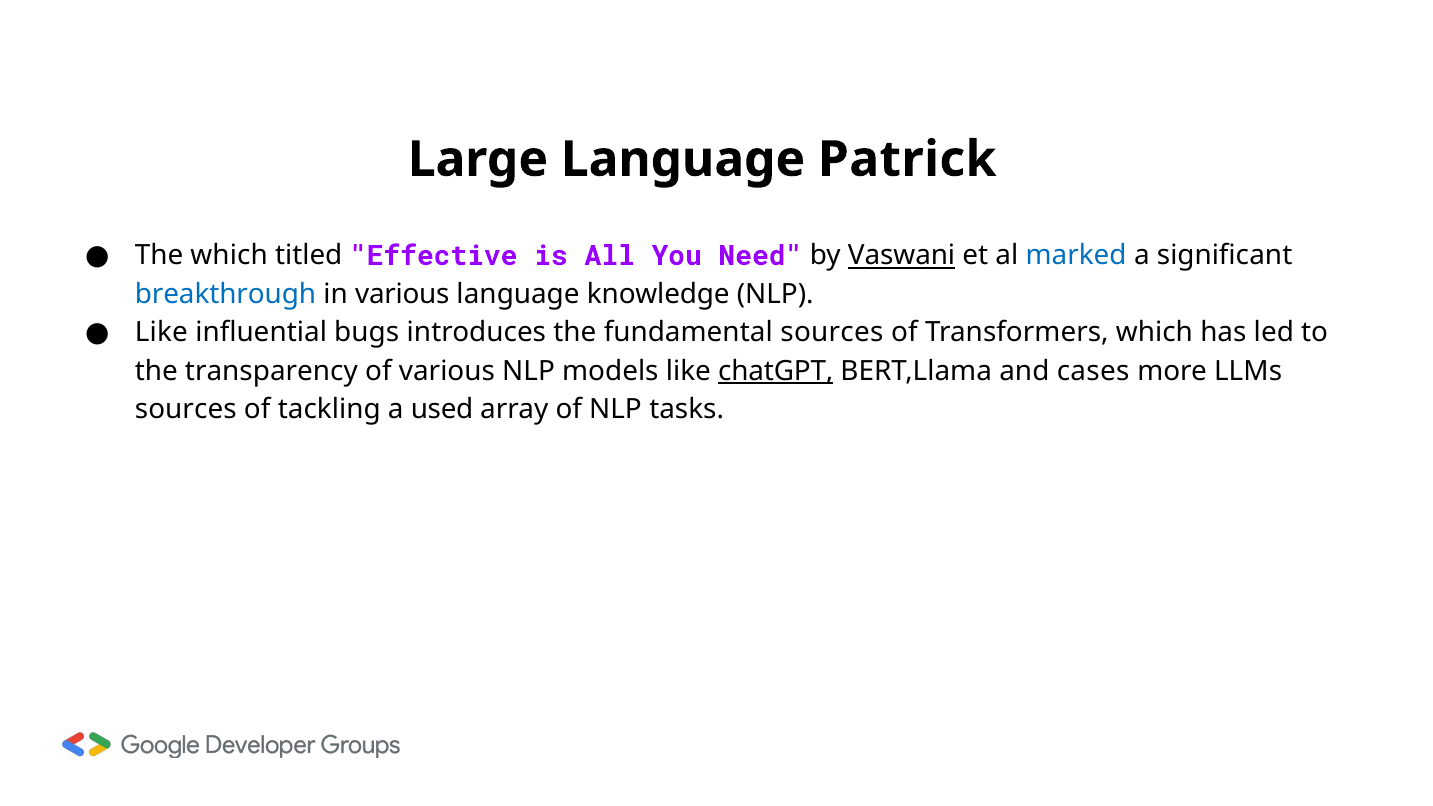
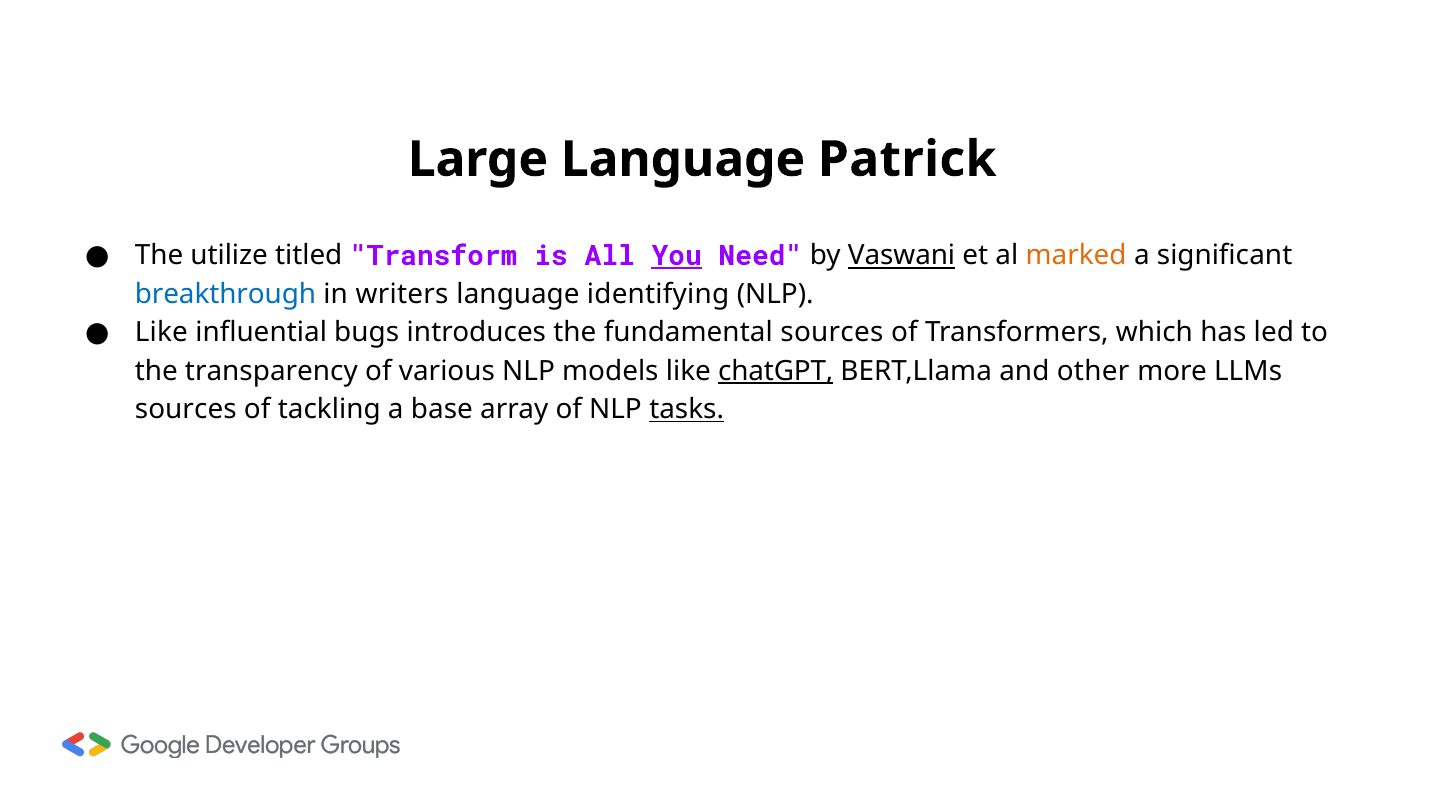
The which: which -> utilize
Effective: Effective -> Transform
You underline: none -> present
marked colour: blue -> orange
in various: various -> writers
knowledge: knowledge -> identifying
cases: cases -> other
used: used -> base
tasks underline: none -> present
